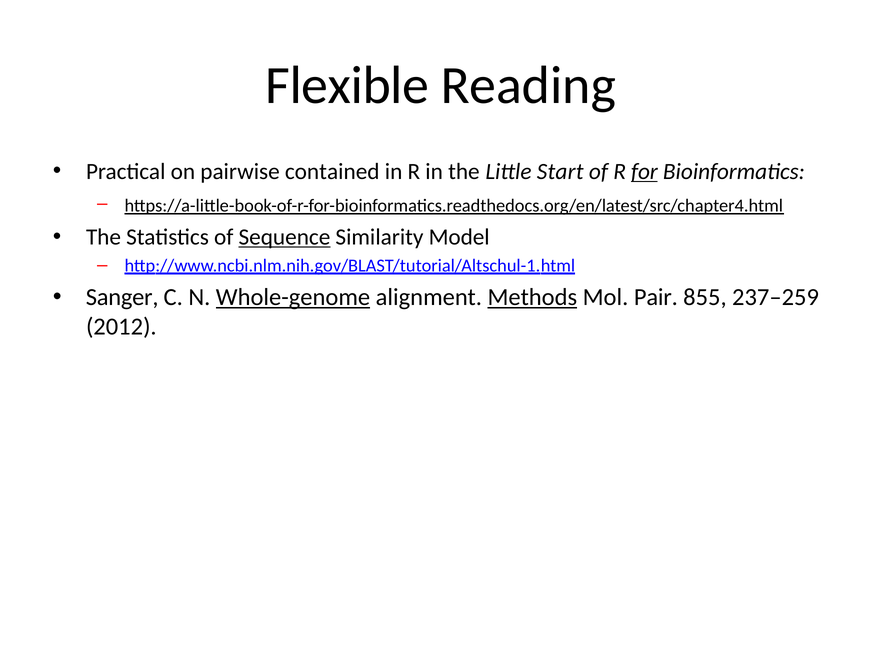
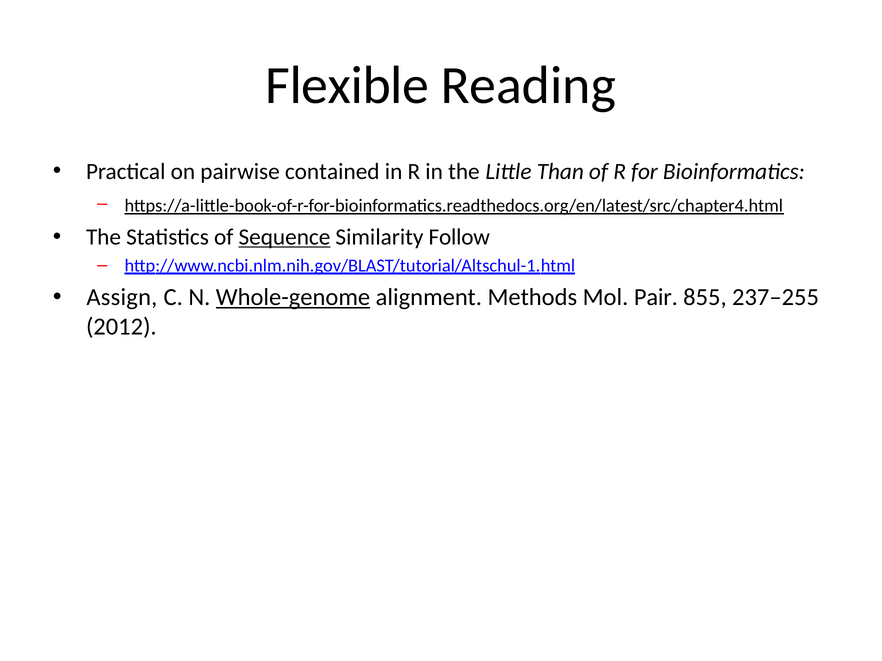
Start: Start -> Than
for underline: present -> none
Model: Model -> Follow
Sanger: Sanger -> Assign
Methods underline: present -> none
237–259: 237–259 -> 237–255
